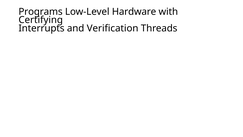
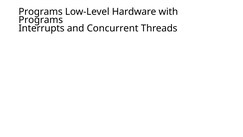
Certifying at (41, 20): Certifying -> Programs
Verification: Verification -> Concurrent
